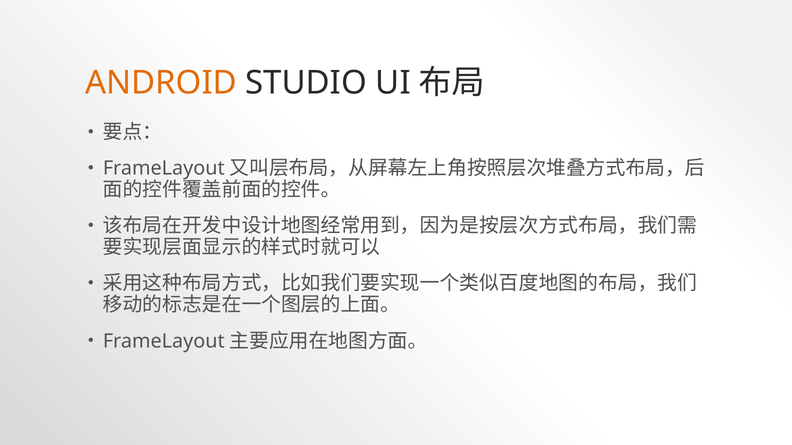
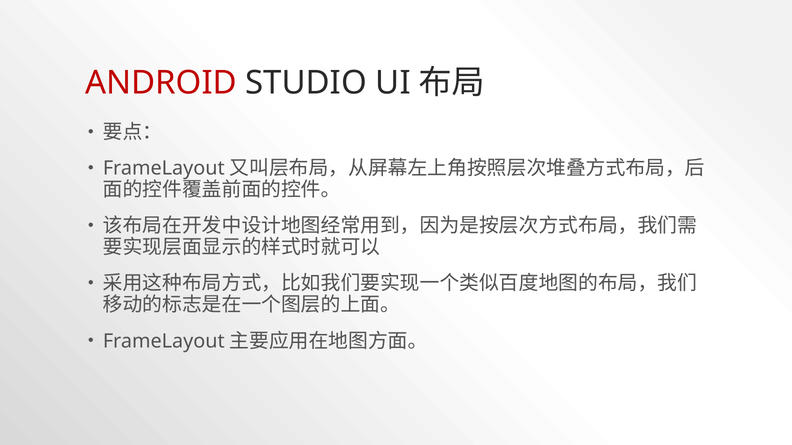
ANDROID colour: orange -> red
